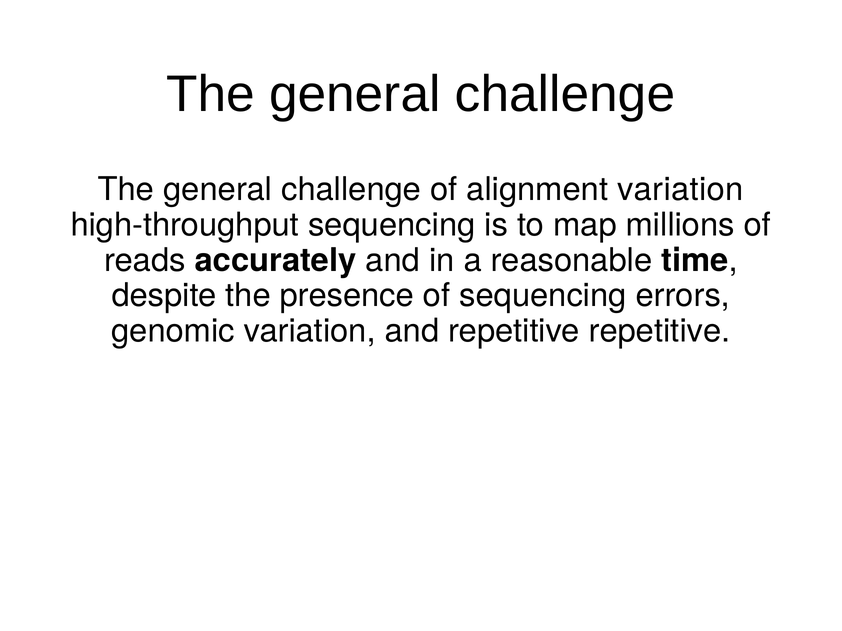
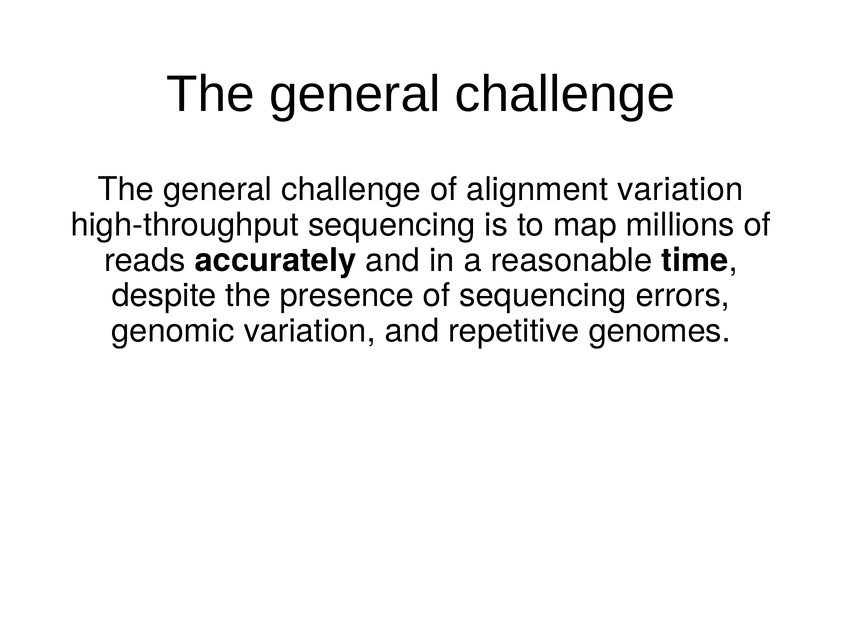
repetitive repetitive: repetitive -> genomes
